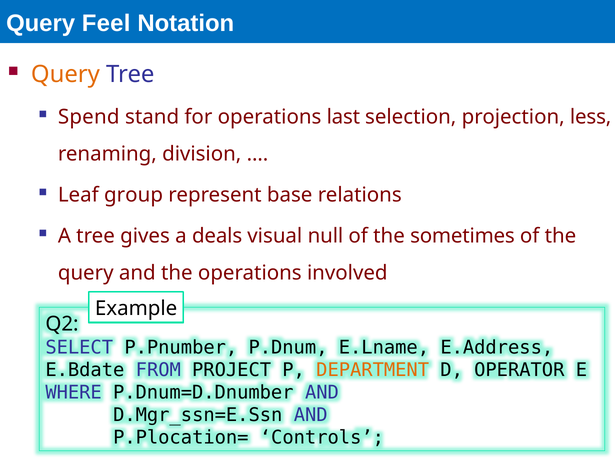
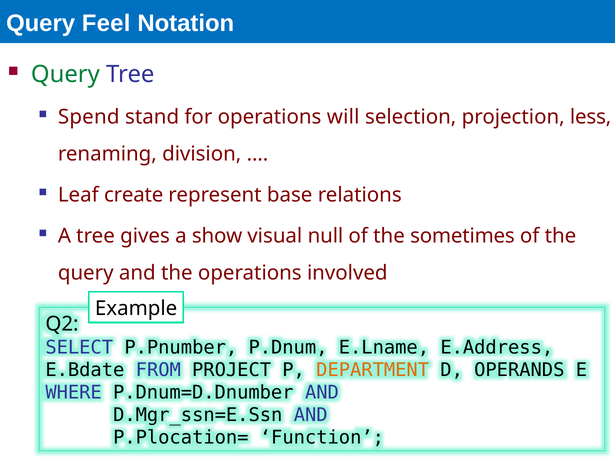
Query at (65, 74) colour: orange -> green
last: last -> will
group: group -> create
deals: deals -> show
OPERATOR: OPERATOR -> OPERANDS
Controls: Controls -> Function
